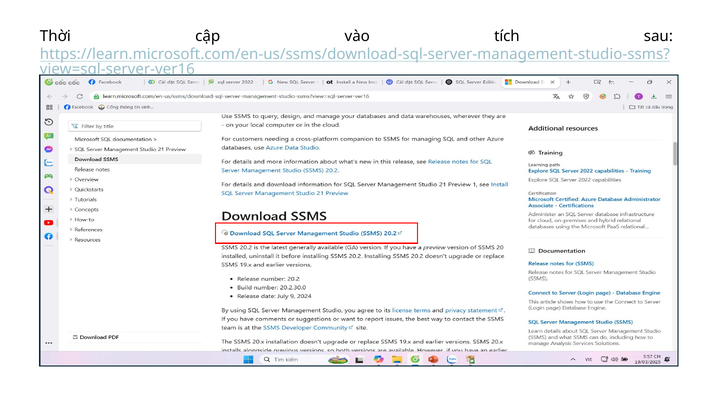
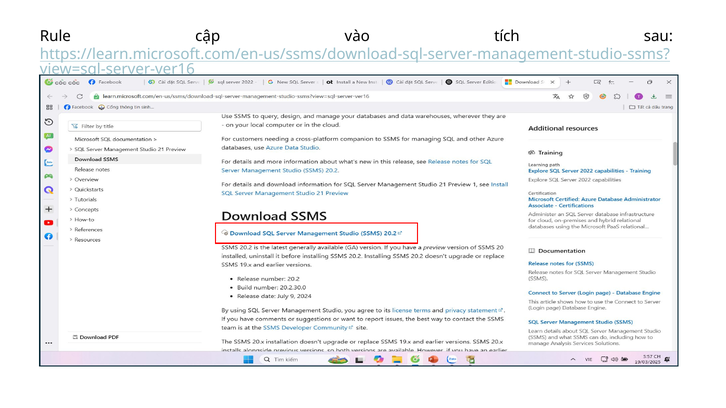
Thời: Thời -> Rule
